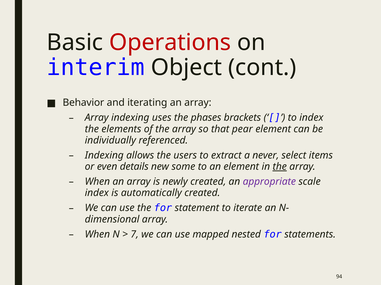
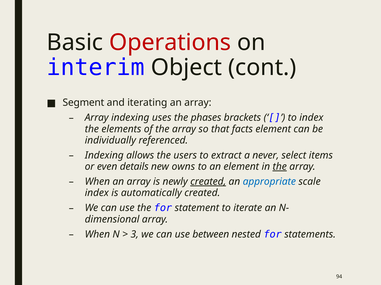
Behavior: Behavior -> Segment
pear: pear -> facts
some: some -> owns
created at (208, 182) underline: none -> present
appropriate colour: purple -> blue
7: 7 -> 3
mapped: mapped -> between
